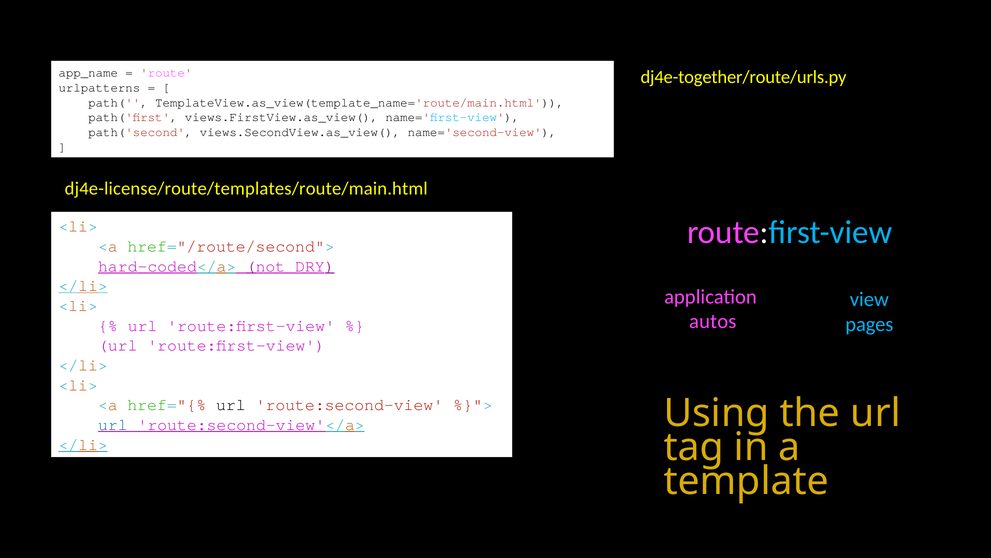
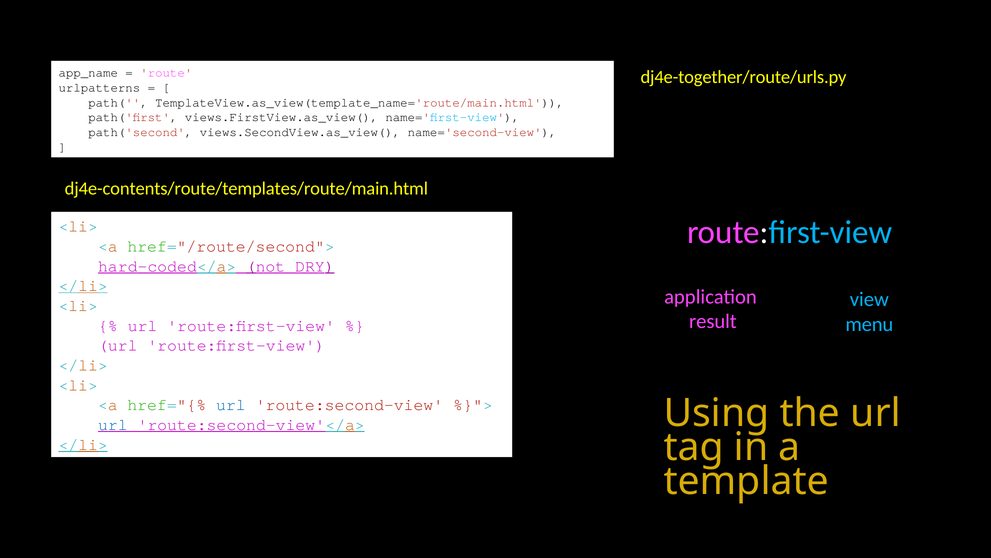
dj4e-license/route/templates/route/main.html: dj4e-license/route/templates/route/main.html -> dj4e-contents/route/templates/route/main.html
autos: autos -> result
pages: pages -> menu
url at (231, 405) colour: black -> blue
